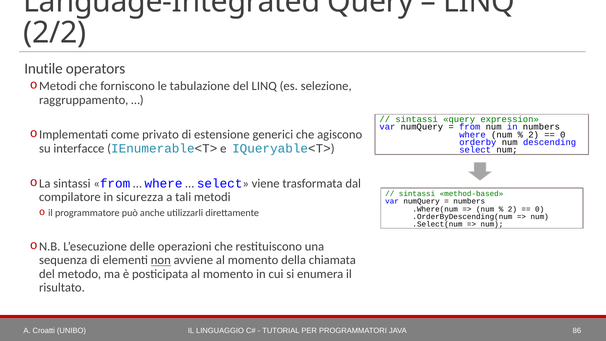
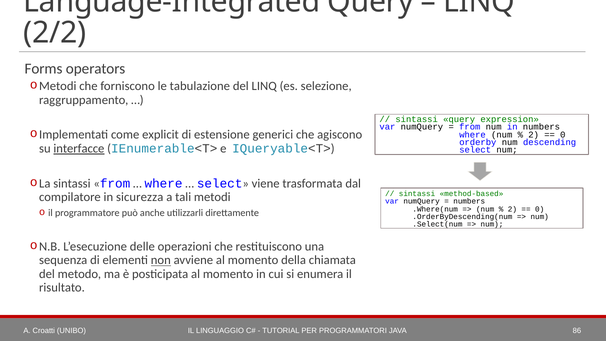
Inutile: Inutile -> Forms
privato: privato -> explicit
interfacce underline: none -> present
